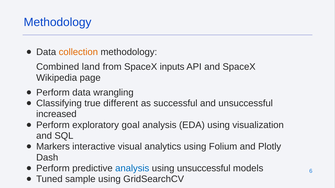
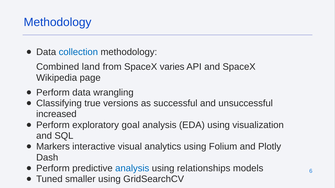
collection colour: orange -> blue
inputs: inputs -> varies
different: different -> versions
using unsuccessful: unsuccessful -> relationships
sample: sample -> smaller
